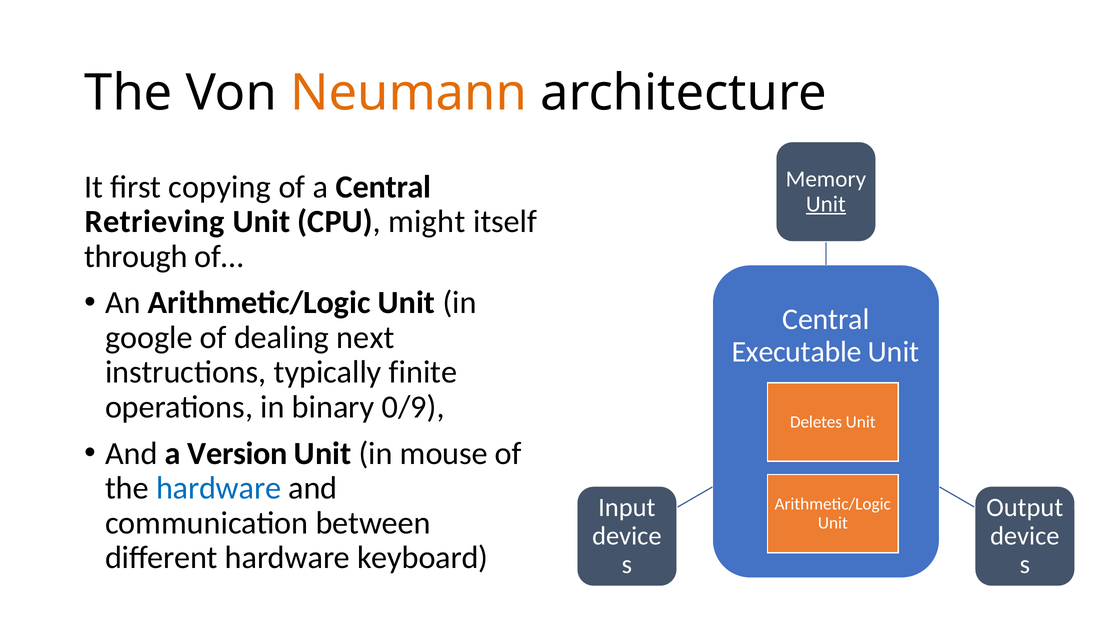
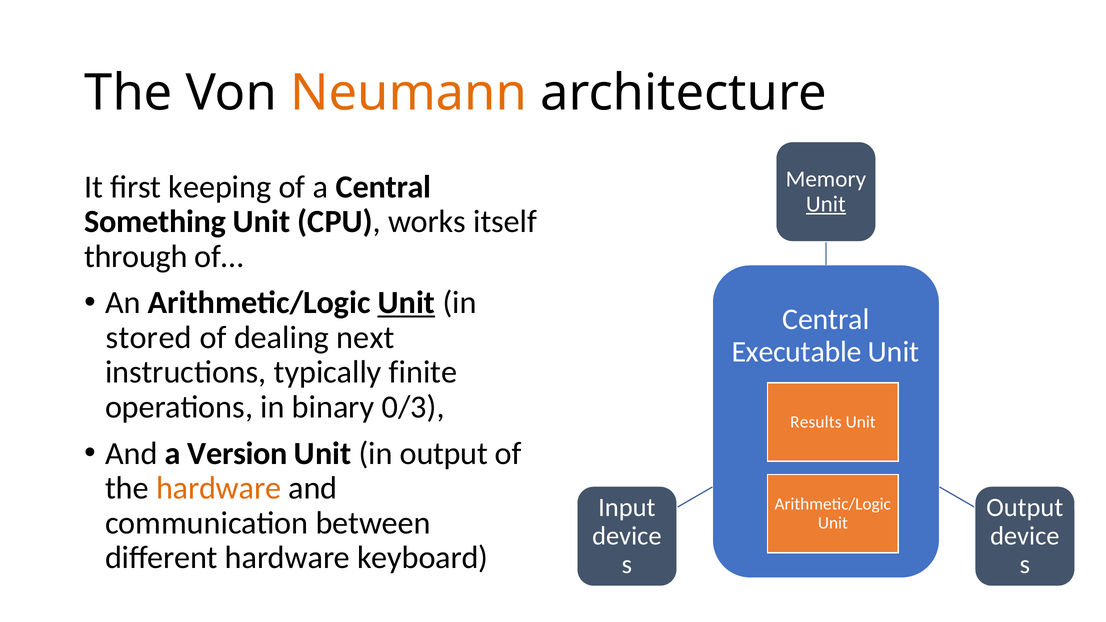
copying: copying -> keeping
Retrieving: Retrieving -> Something
might: might -> works
Unit at (406, 303) underline: none -> present
google: google -> stored
0/9: 0/9 -> 0/3
Deletes: Deletes -> Results
in mouse: mouse -> output
hardware at (219, 488) colour: blue -> orange
